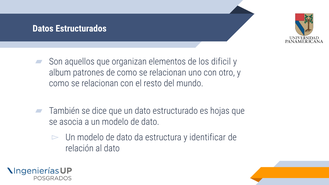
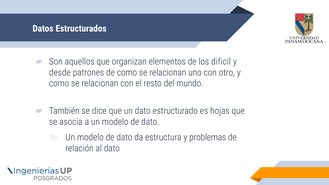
album: album -> desde
identificar: identificar -> problemas
